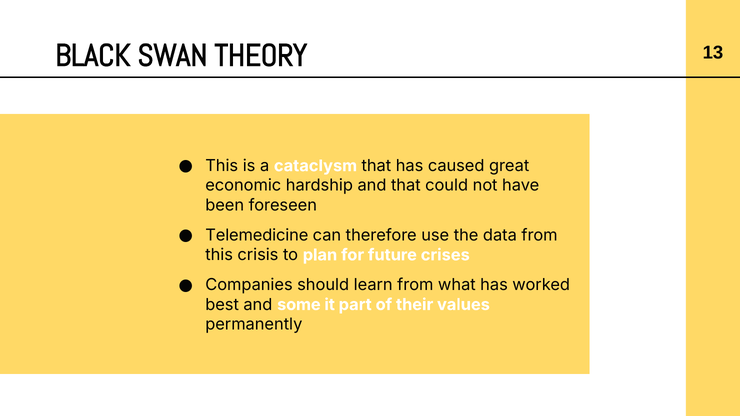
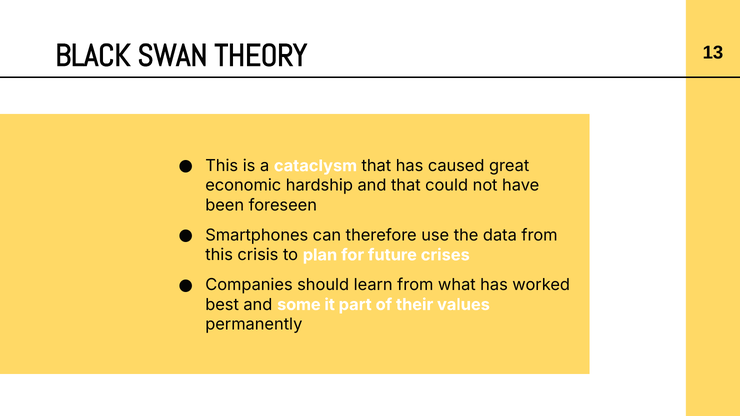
Telemedicine: Telemedicine -> Smartphones
